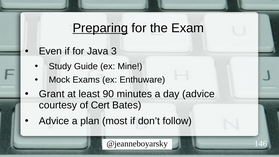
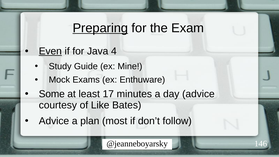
Even underline: none -> present
3: 3 -> 4
Grant: Grant -> Some
90: 90 -> 17
Cert: Cert -> Like
